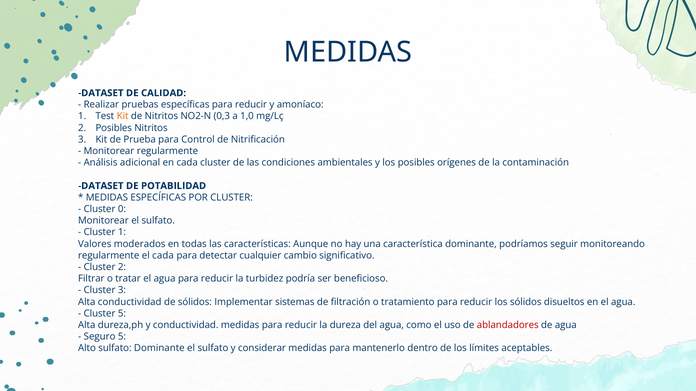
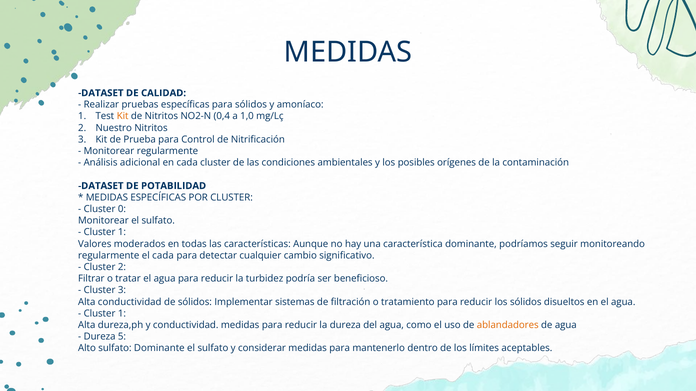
específicas para reducir: reducir -> sólidos
0,3: 0,3 -> 0,4
2 Posibles: Posibles -> Nuestro
5 at (122, 314): 5 -> 1
ablandadores colour: red -> orange
Seguro at (100, 337): Seguro -> Dureza
